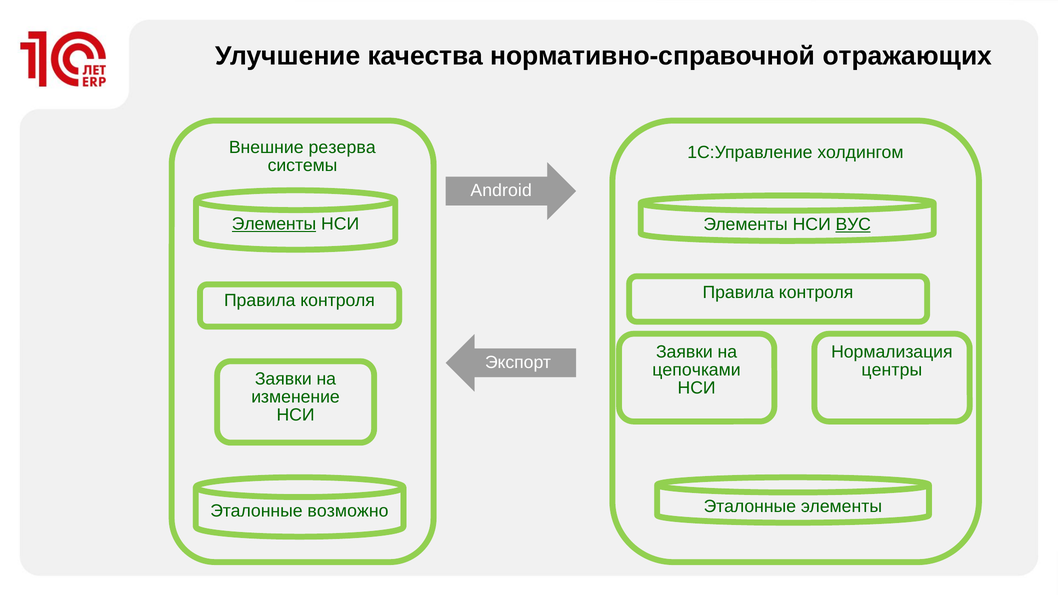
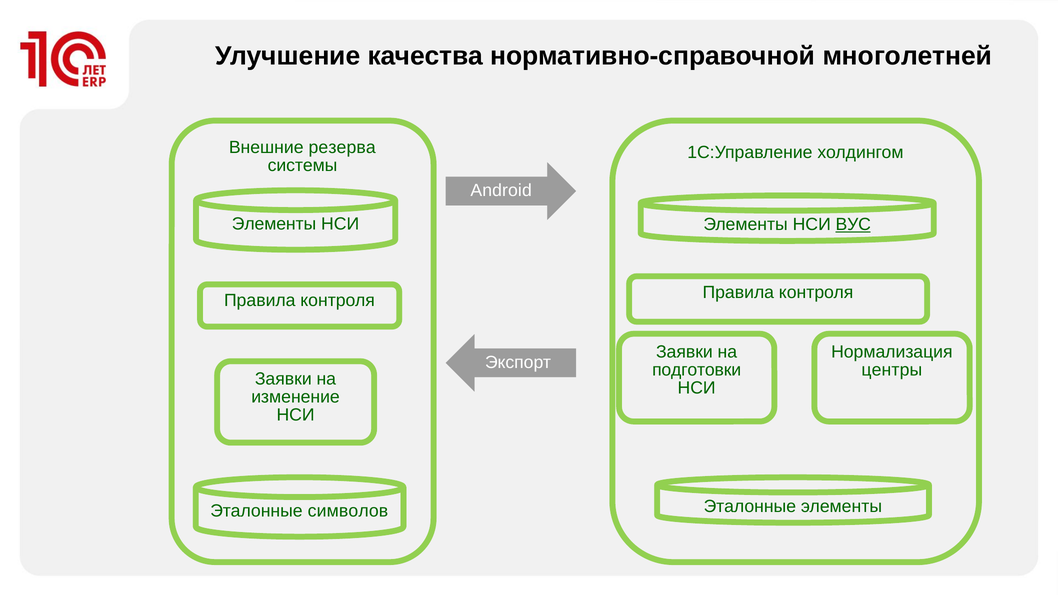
отражающих: отражающих -> многолетней
Элементы at (274, 224) underline: present -> none
цепочками: цепочками -> подготовки
возможно: возможно -> символов
